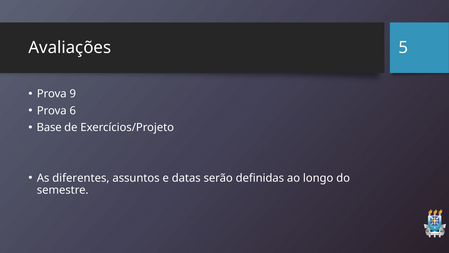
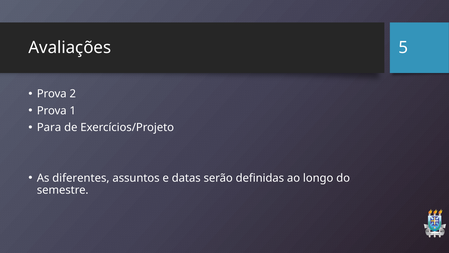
9: 9 -> 2
6: 6 -> 1
Base: Base -> Para
